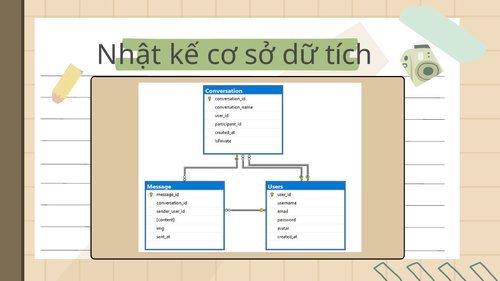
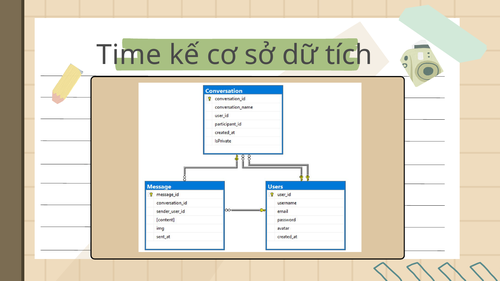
Nhật: Nhật -> Time
